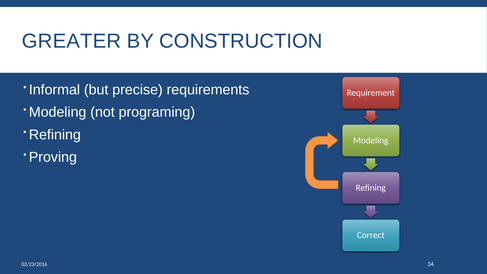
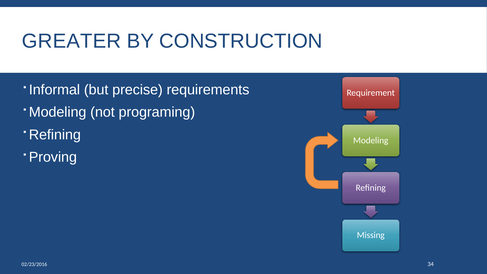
Correct: Correct -> Missing
